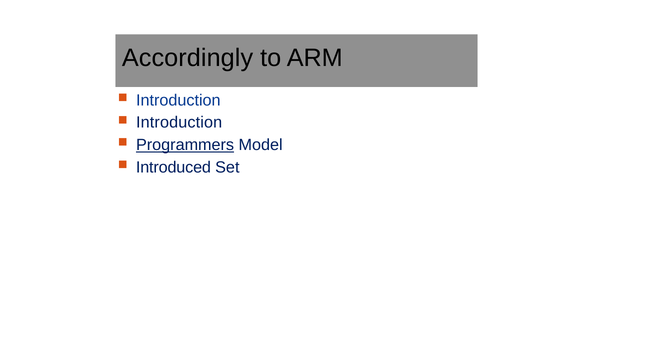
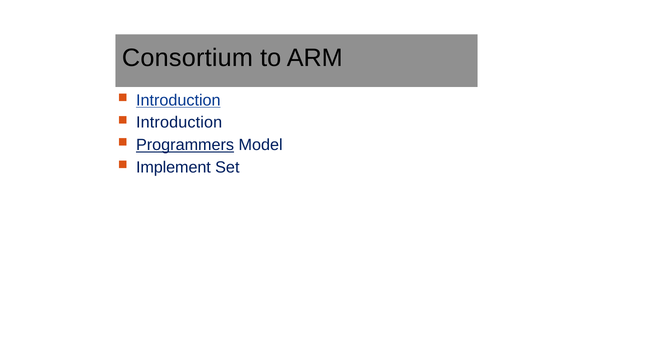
Accordingly: Accordingly -> Consortium
Introduction at (178, 100) underline: none -> present
Introduced: Introduced -> Implement
